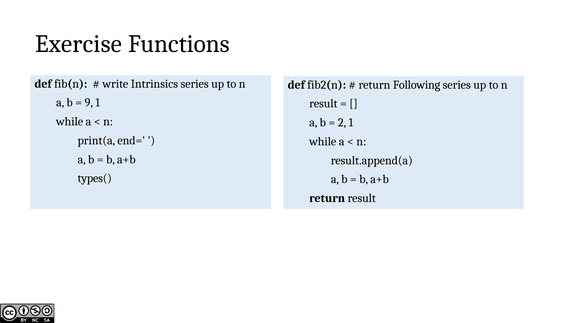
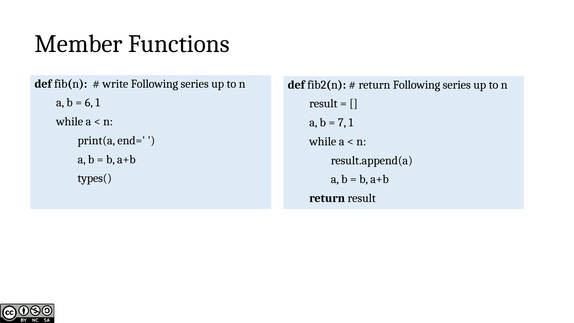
Exercise: Exercise -> Member
write Intrinsics: Intrinsics -> Following
9: 9 -> 6
2: 2 -> 7
